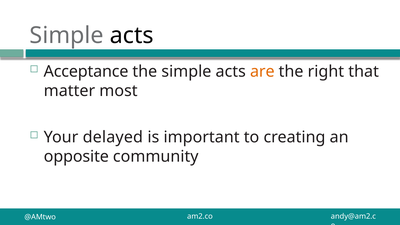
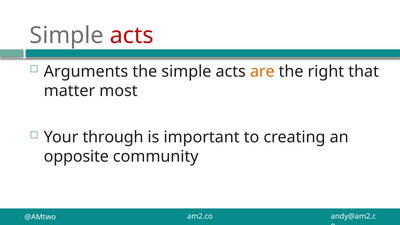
acts at (132, 35) colour: black -> red
Acceptance: Acceptance -> Arguments
delayed: delayed -> through
